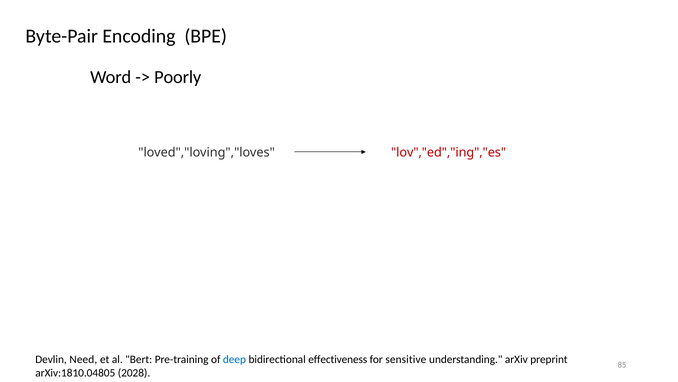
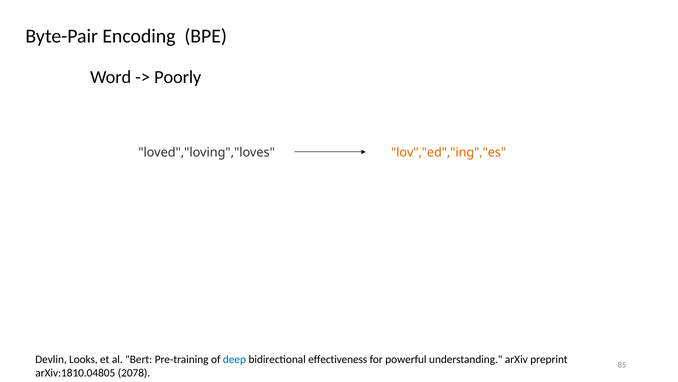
lov","ed","ing","es colour: red -> orange
Need: Need -> Looks
sensitive: sensitive -> powerful
2028: 2028 -> 2078
